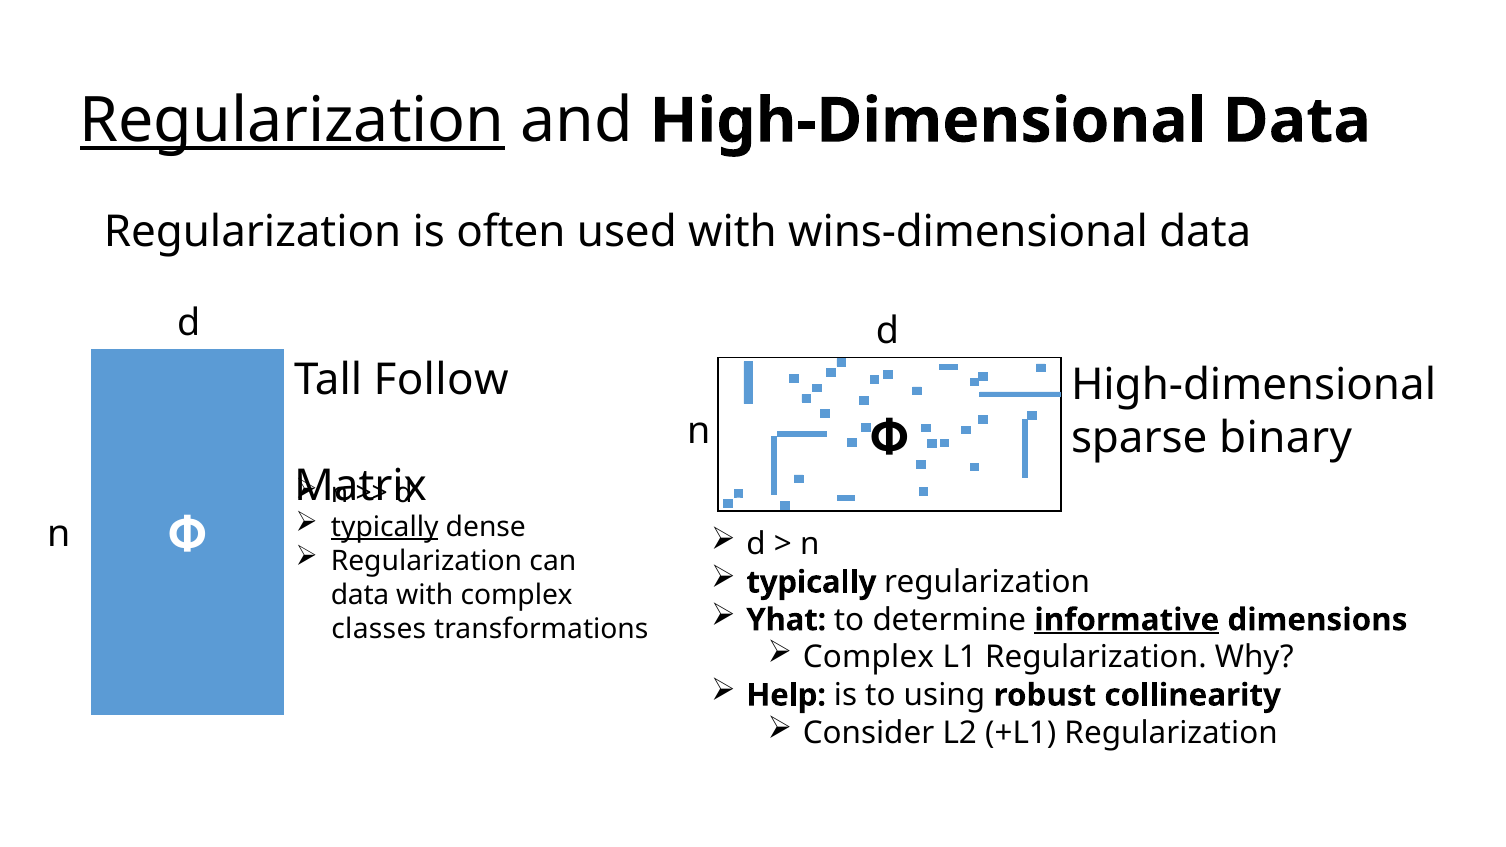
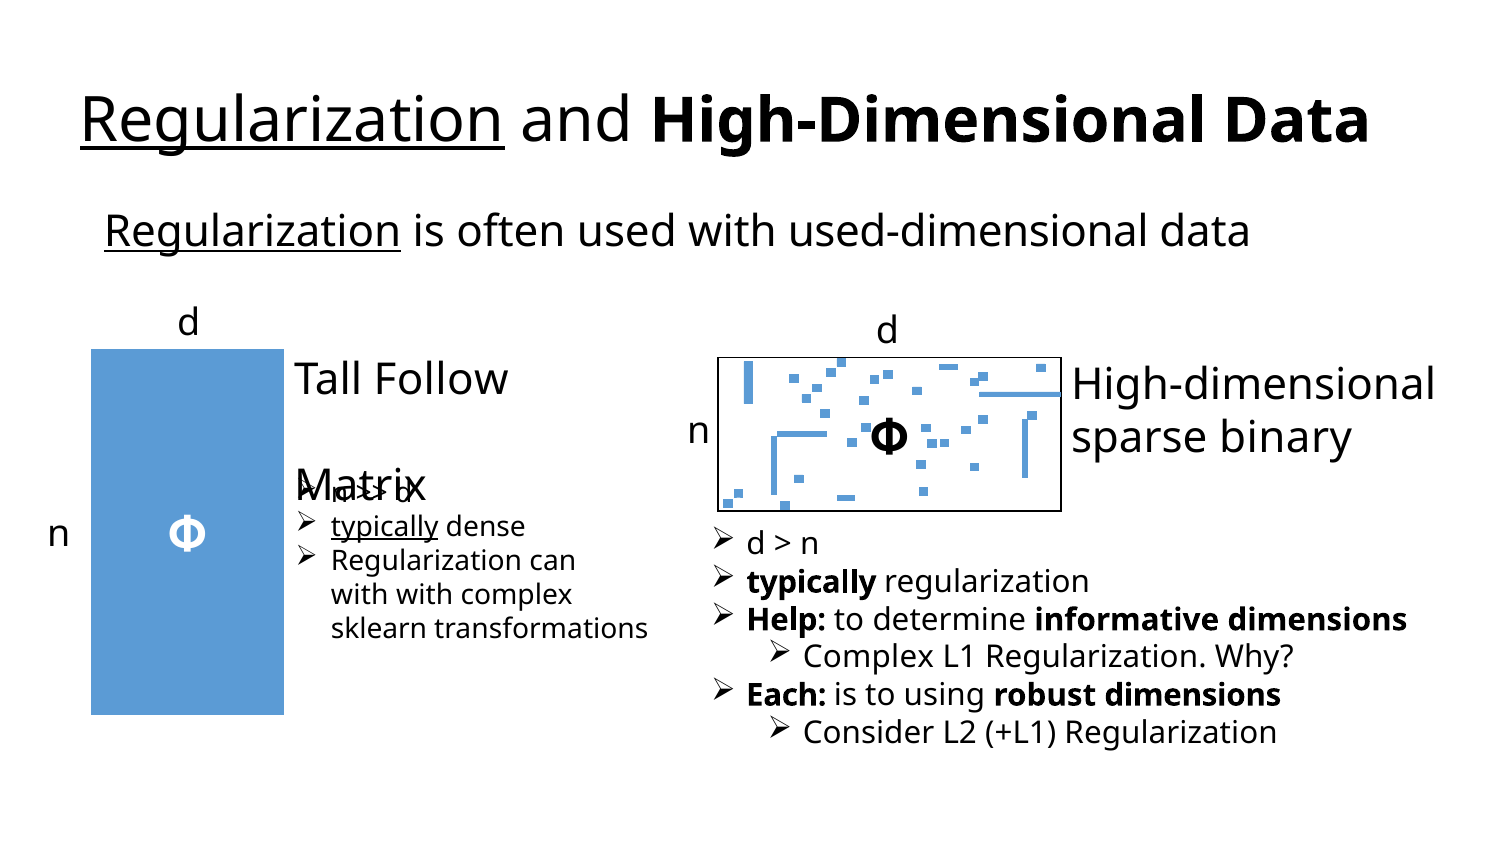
Regularization at (253, 232) underline: none -> present
wins-dimensional: wins-dimensional -> used-dimensional
data at (360, 595): data -> with
Yhat: Yhat -> Help
informative underline: present -> none
classes: classes -> sklearn
Help: Help -> Each
robust collinearity: collinearity -> dimensions
